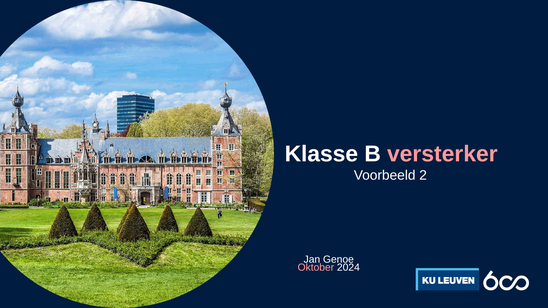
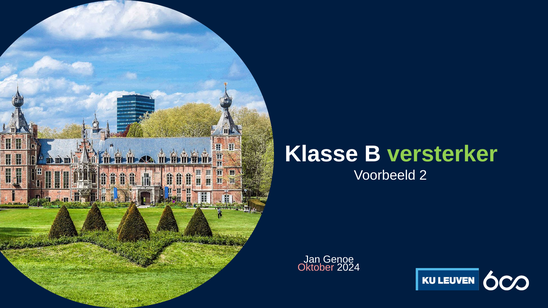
versterker colour: pink -> light green
